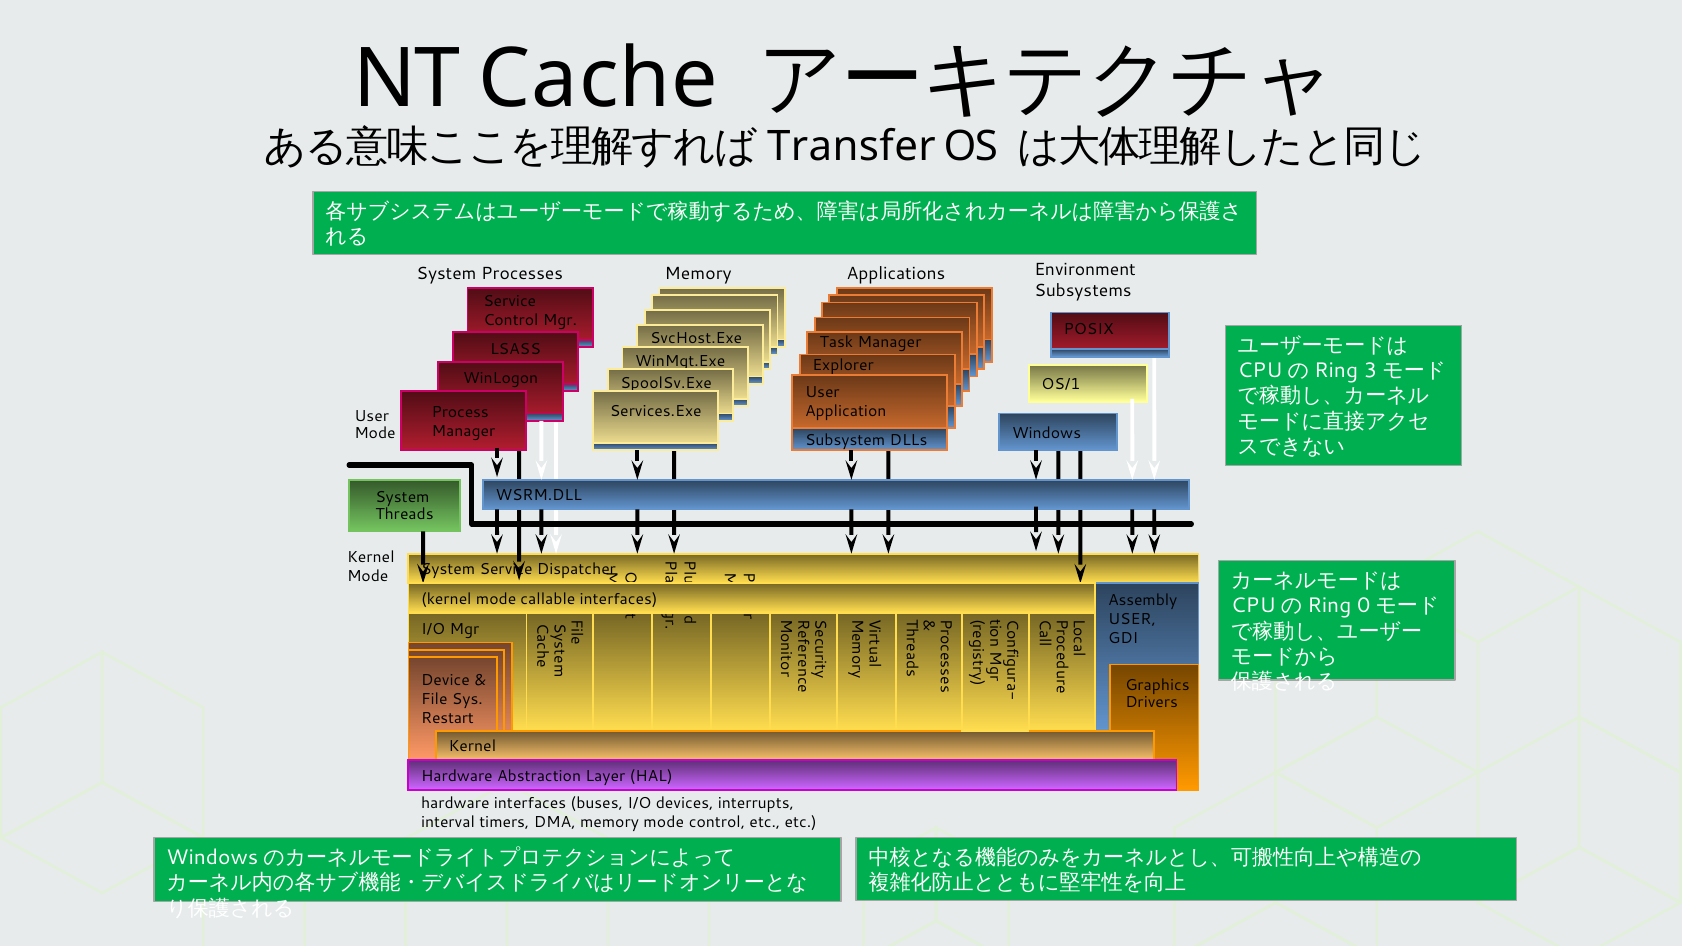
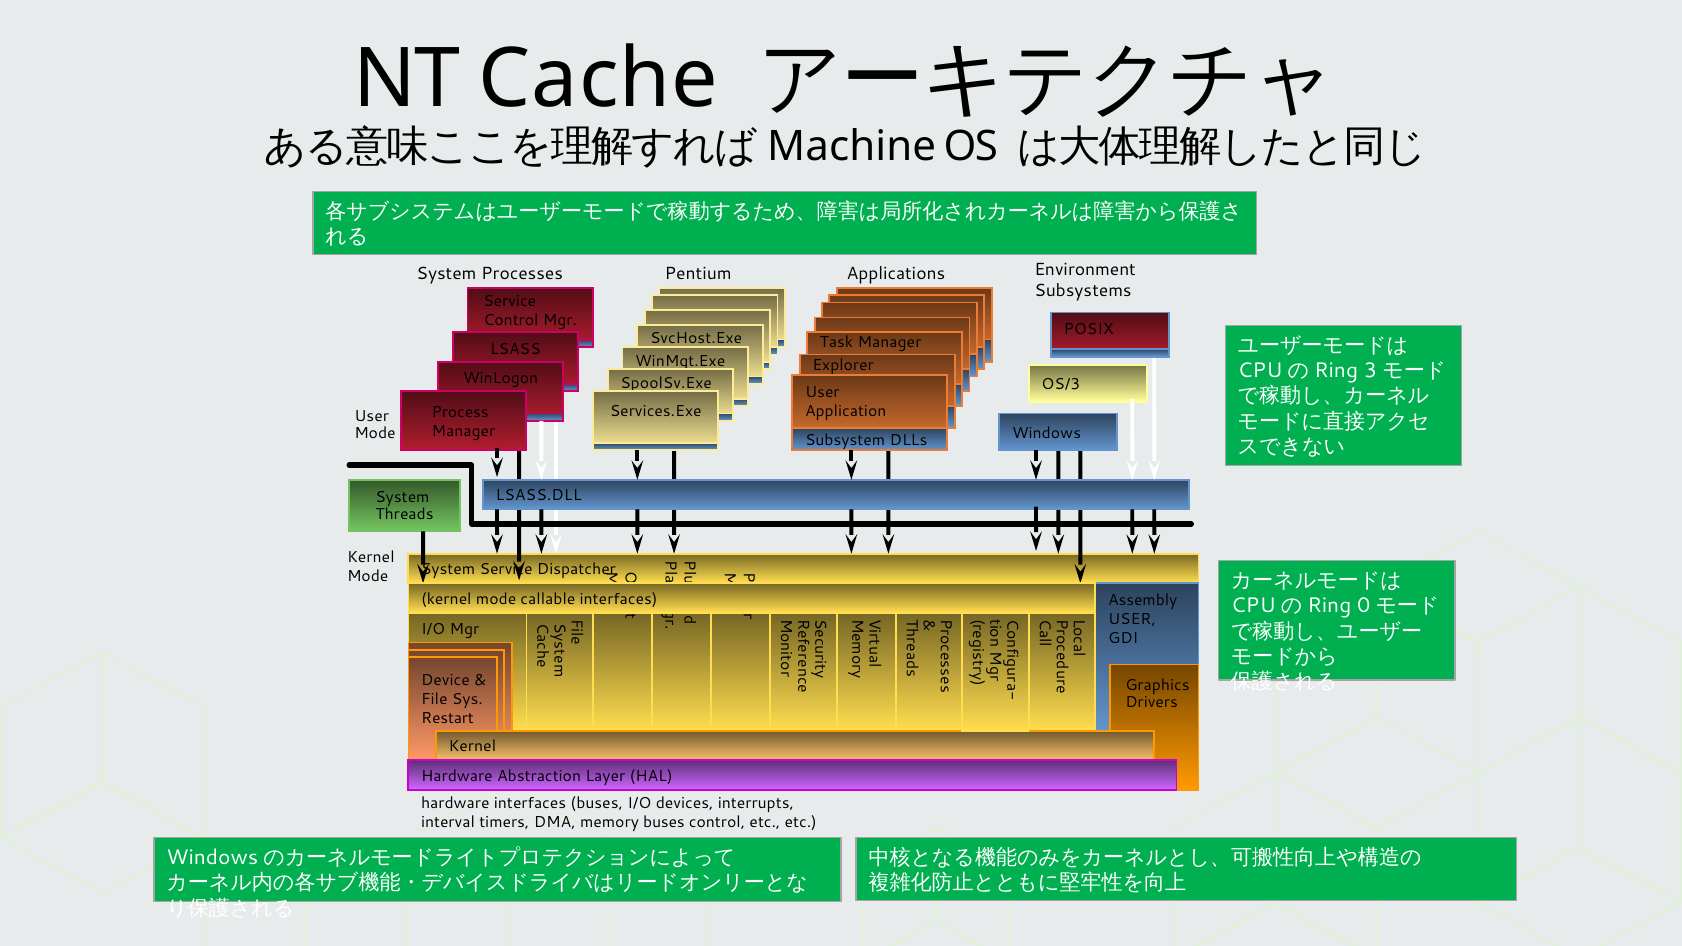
Transfer: Transfer -> Machine
Processes Memory: Memory -> Pentium
OS/1: OS/1 -> OS/3
WSRM.DLL: WSRM.DLL -> LSASS.DLL
memory mode: mode -> buses
